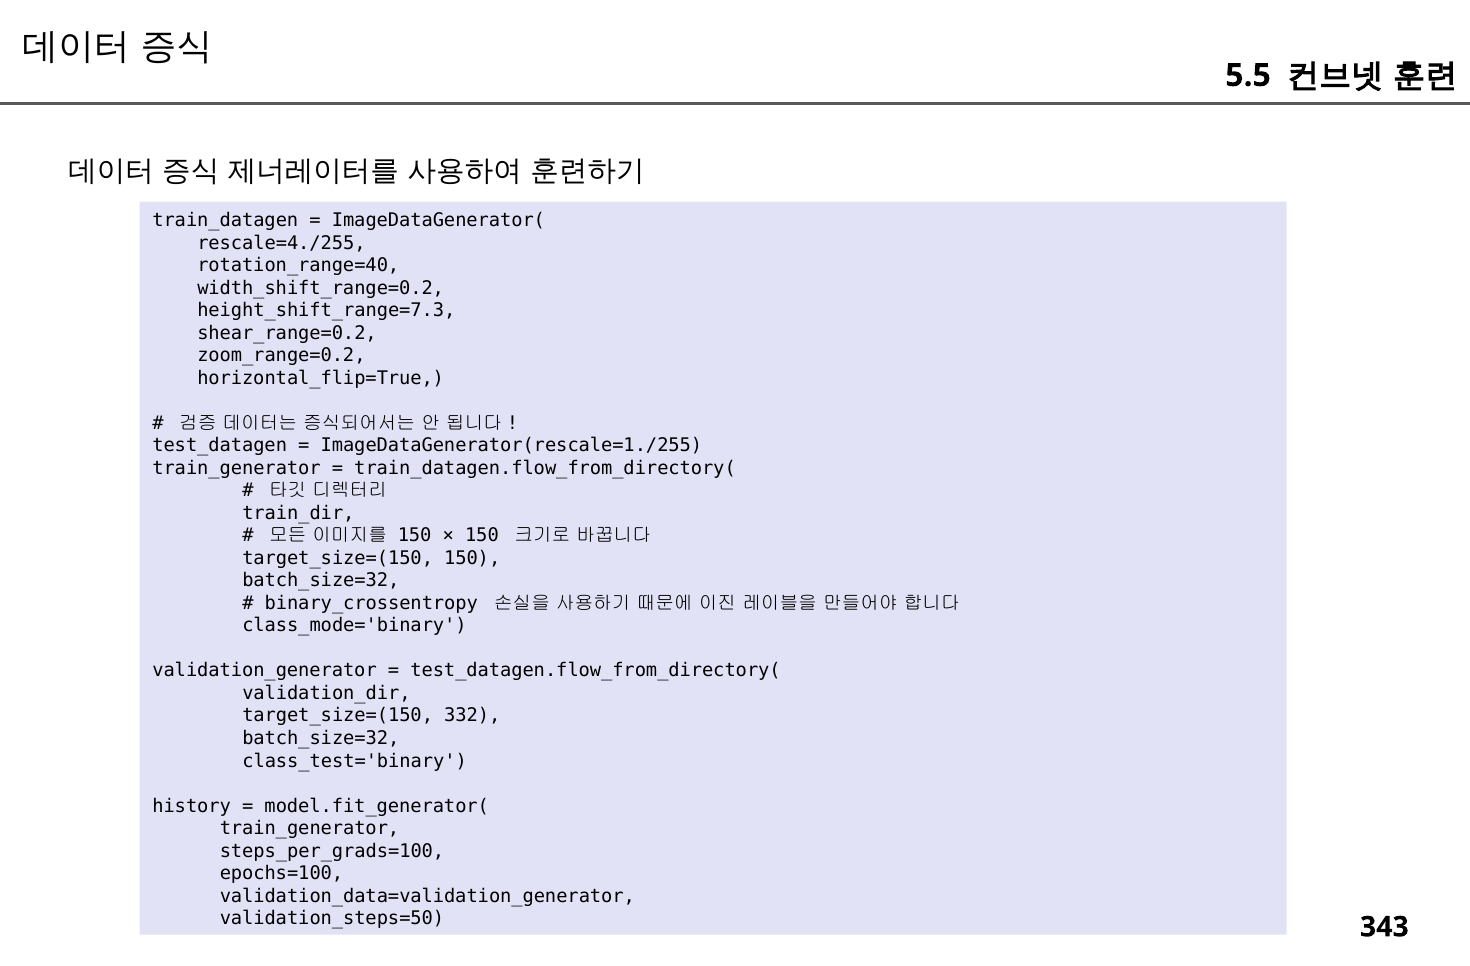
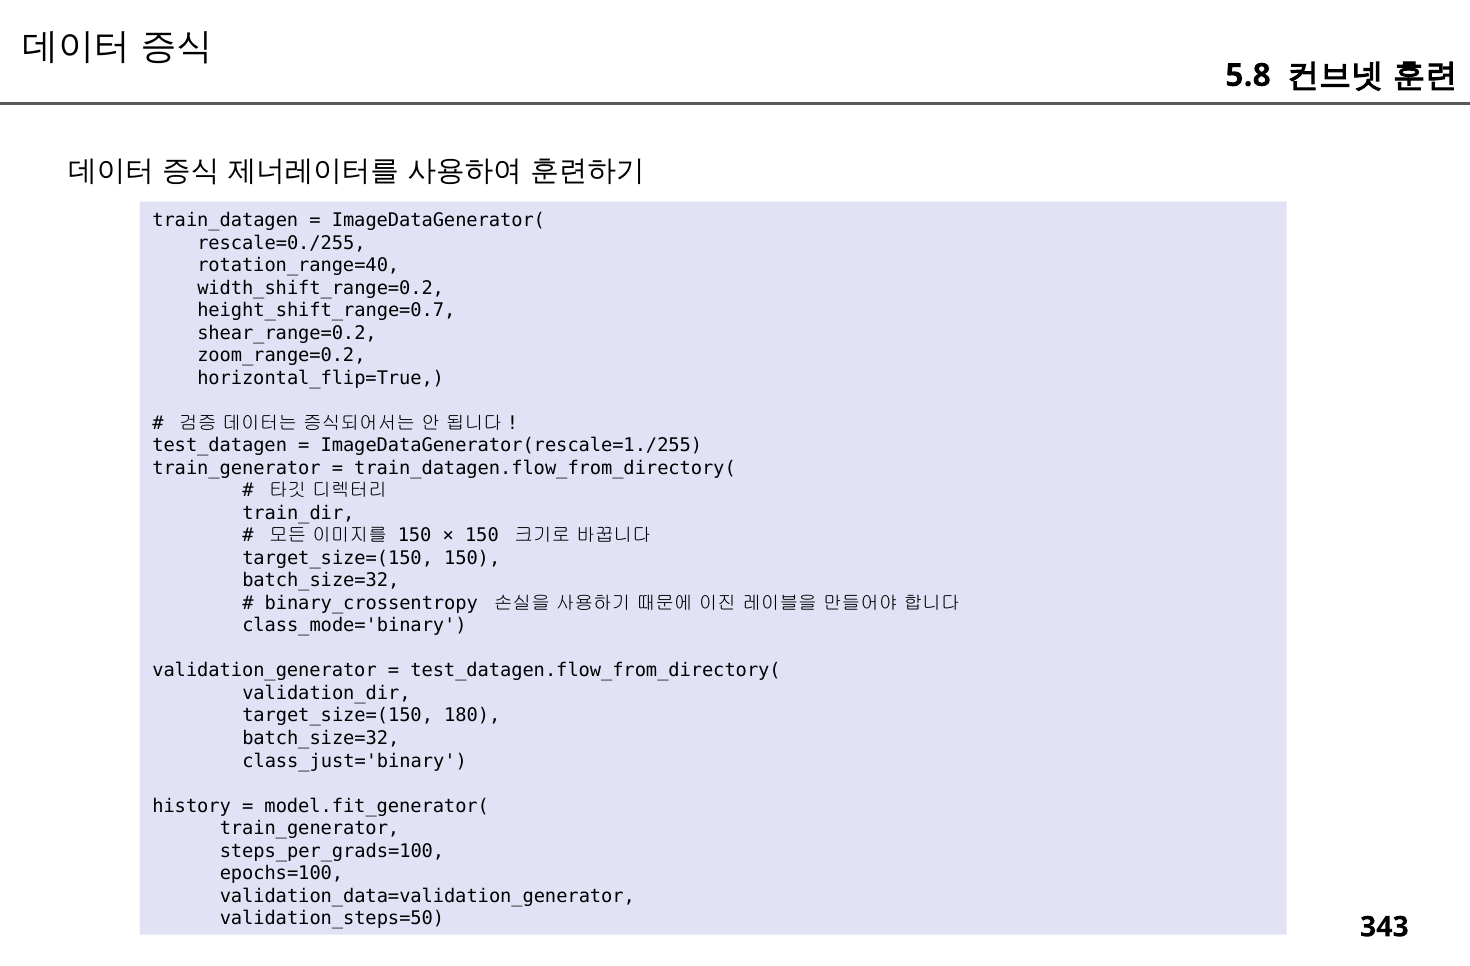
5.5: 5.5 -> 5.8
rescale=4./255: rescale=4./255 -> rescale=0./255
height_shift_range=7.3: height_shift_range=7.3 -> height_shift_range=0.7
332: 332 -> 180
class_test='binary: class_test='binary -> class_just='binary
